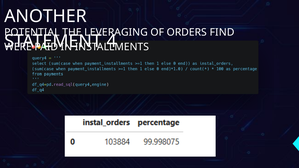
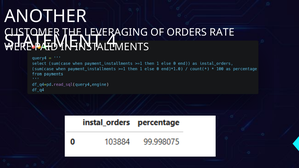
POTENTIAL: POTENTIAL -> CUSTOMER
FIND: FIND -> RATE
